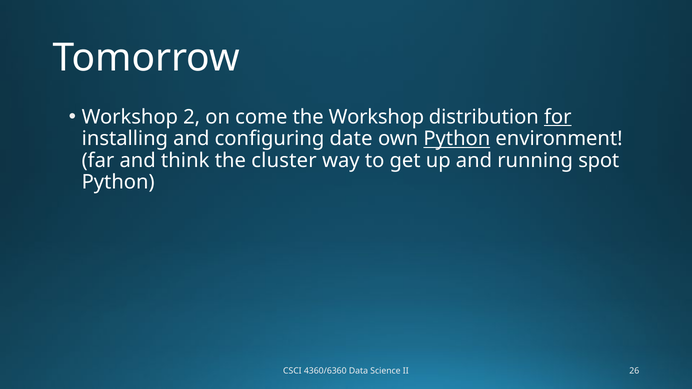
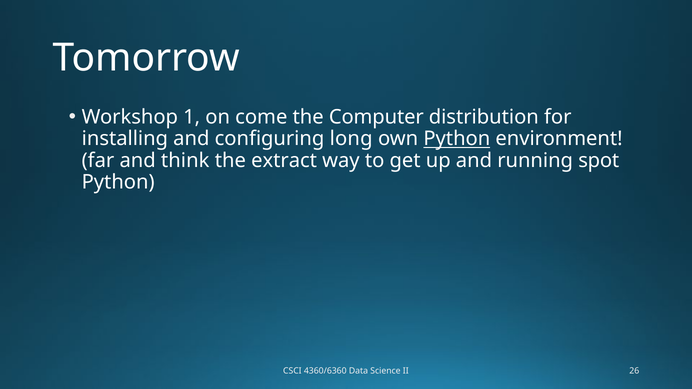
2: 2 -> 1
the Workshop: Workshop -> Computer
for underline: present -> none
date: date -> long
cluster: cluster -> extract
